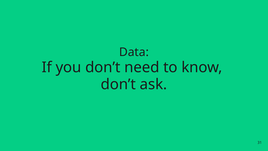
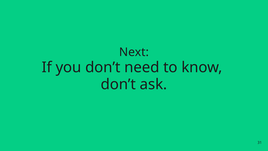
Data: Data -> Next
